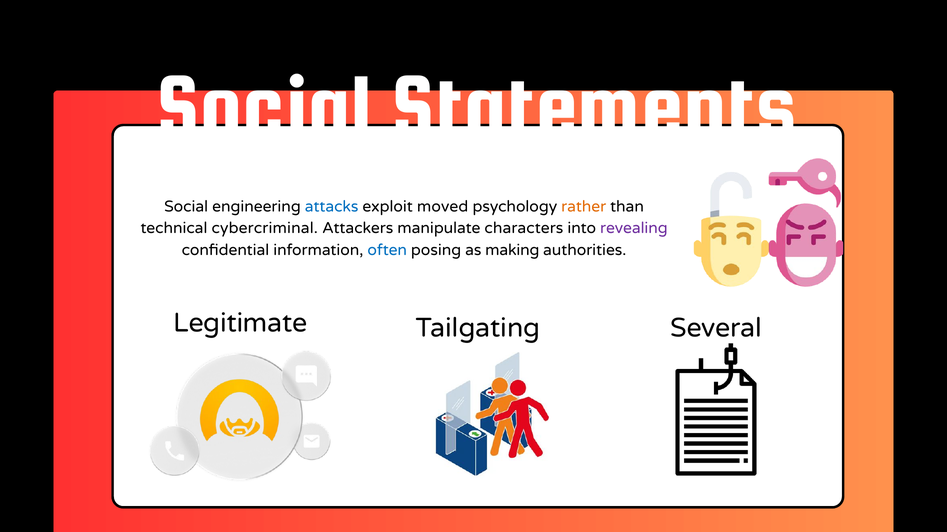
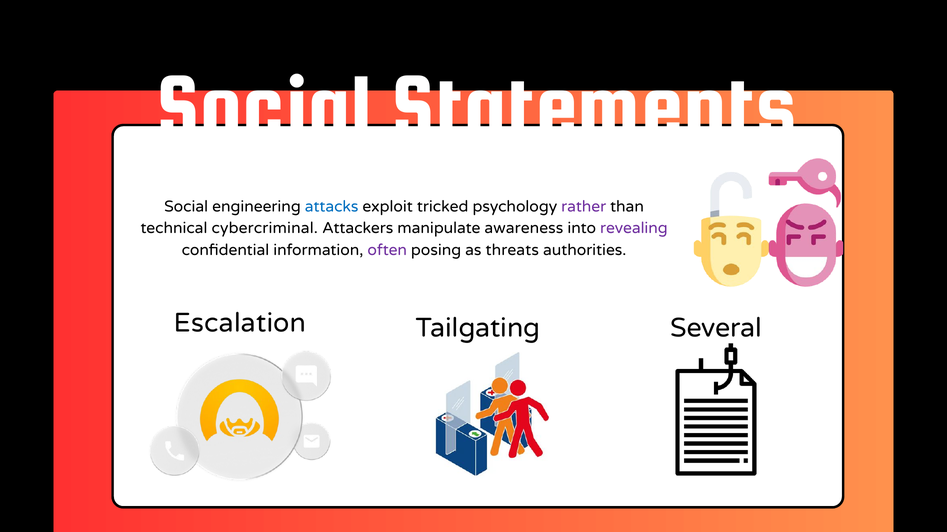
moved: moved -> tricked
rather colour: orange -> purple
characters: characters -> awareness
often colour: blue -> purple
making: making -> threats
Legitimate: Legitimate -> Escalation
